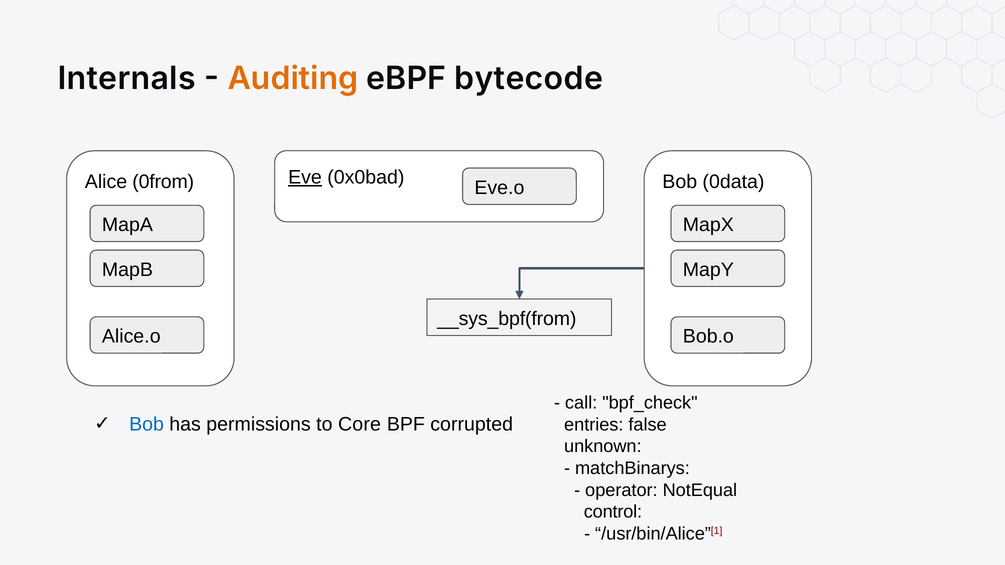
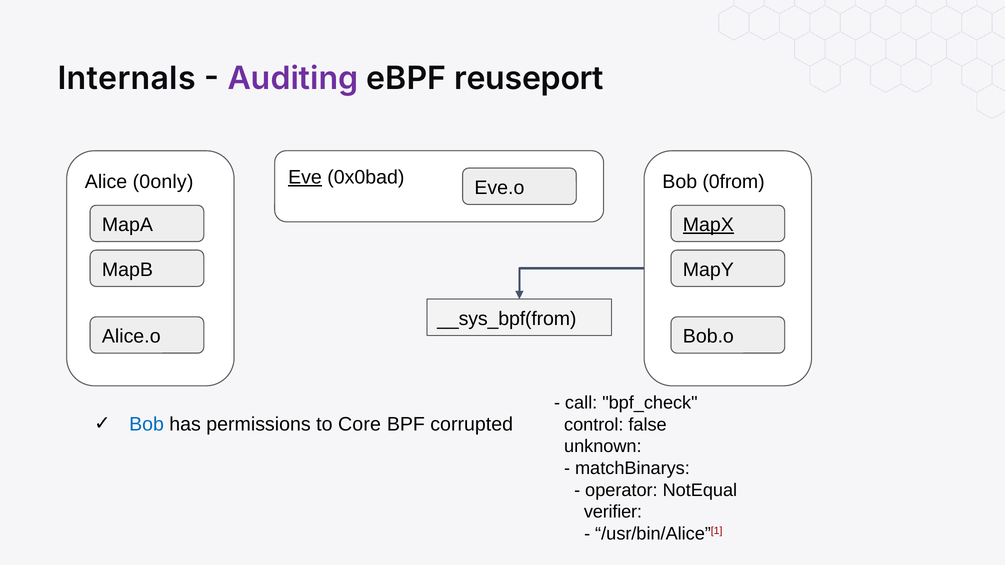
Auditing colour: orange -> purple
bytecode: bytecode -> reuseport
0from: 0from -> 0only
0data: 0data -> 0from
MapX underline: none -> present
entries: entries -> control
control: control -> verifier
